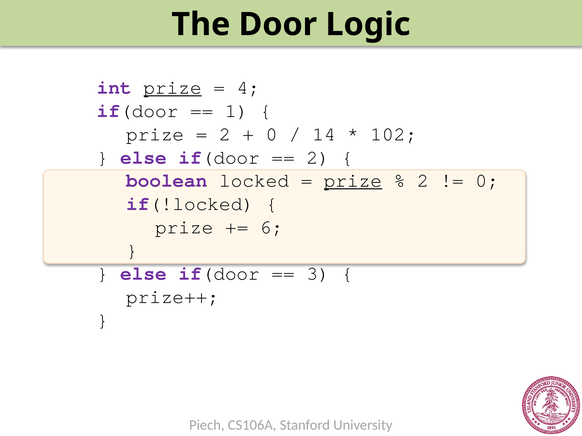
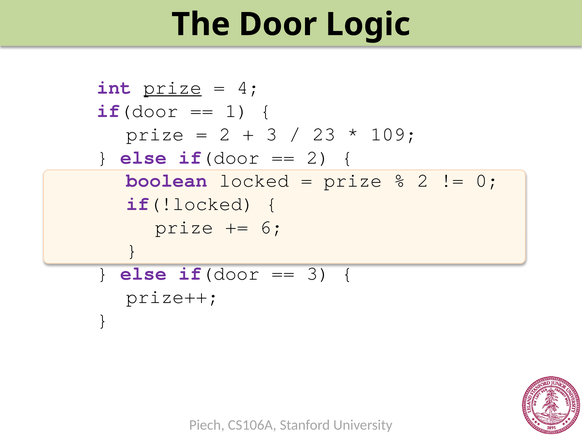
0 at (272, 134): 0 -> 3
14: 14 -> 23
102: 102 -> 109
prize at (353, 181) underline: present -> none
